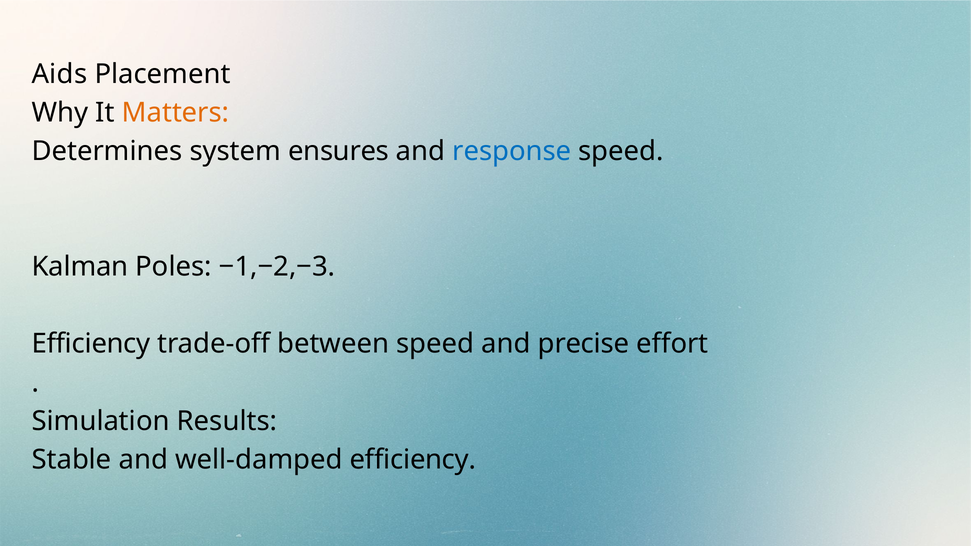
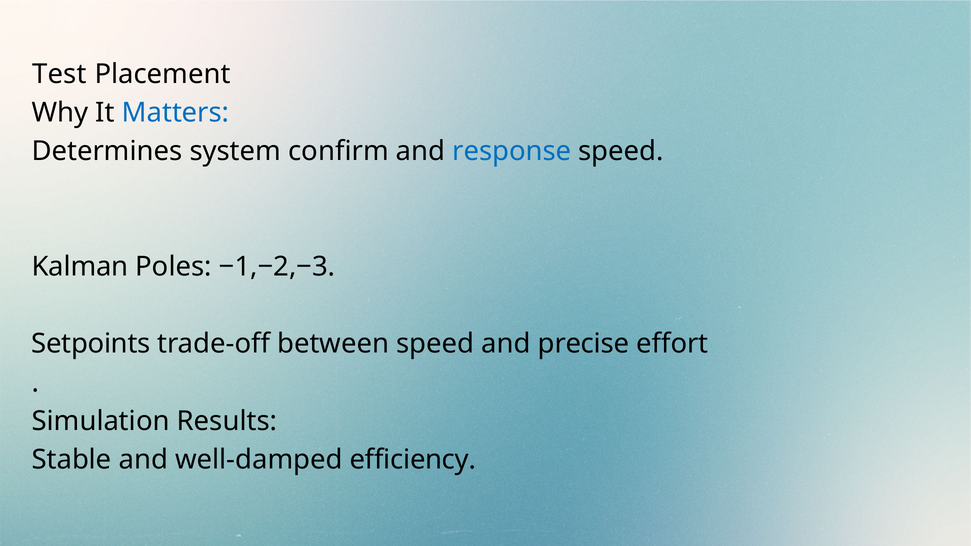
Aids: Aids -> Test
Matters colour: orange -> blue
ensures: ensures -> confirm
Efficiency at (91, 344): Efficiency -> Setpoints
